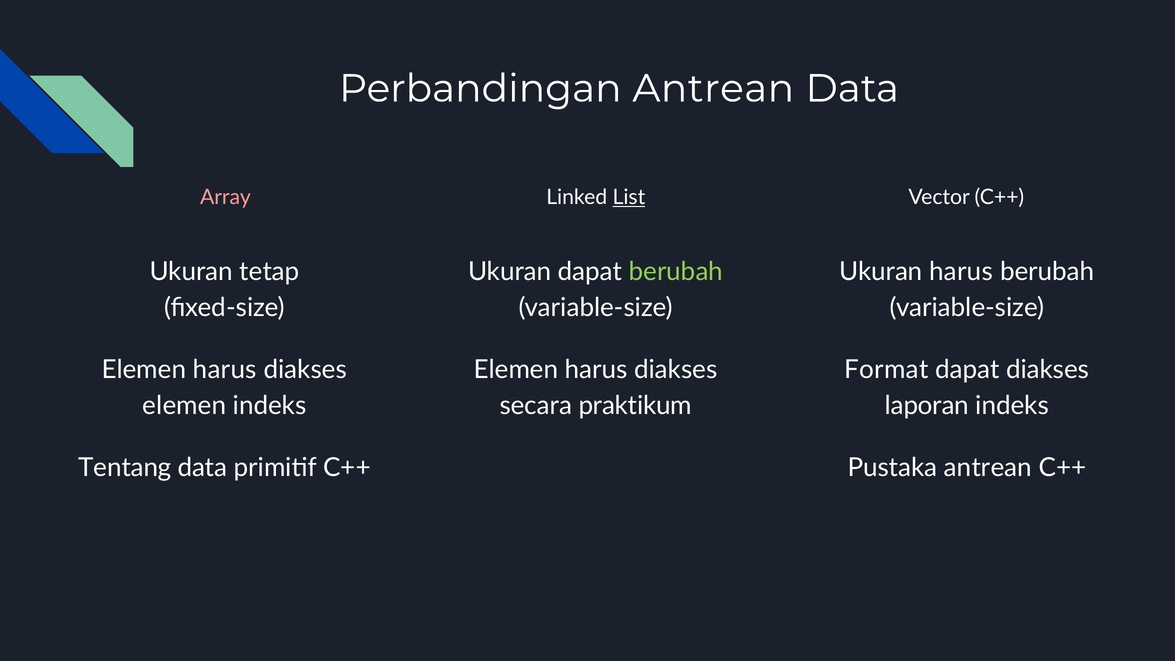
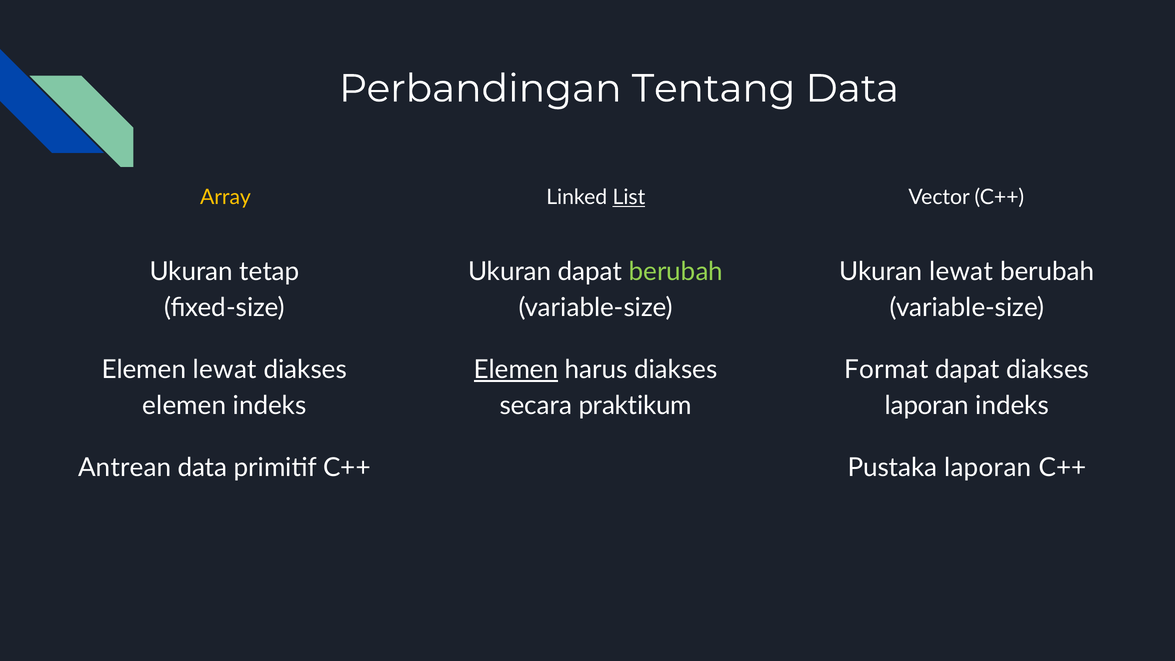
Perbandingan Antrean: Antrean -> Tentang
Array colour: pink -> yellow
Ukuran harus: harus -> lewat
harus at (225, 370): harus -> lewat
Elemen at (516, 370) underline: none -> present
Tentang: Tentang -> Antrean
Pustaka antrean: antrean -> laporan
